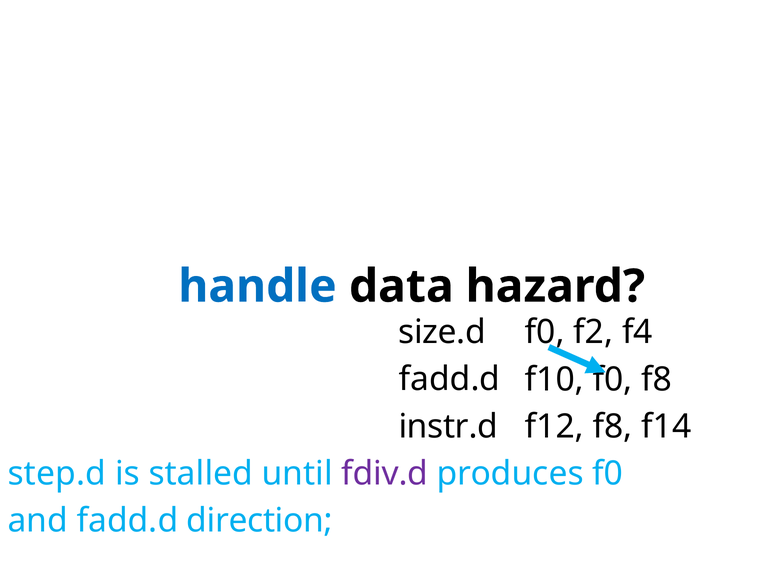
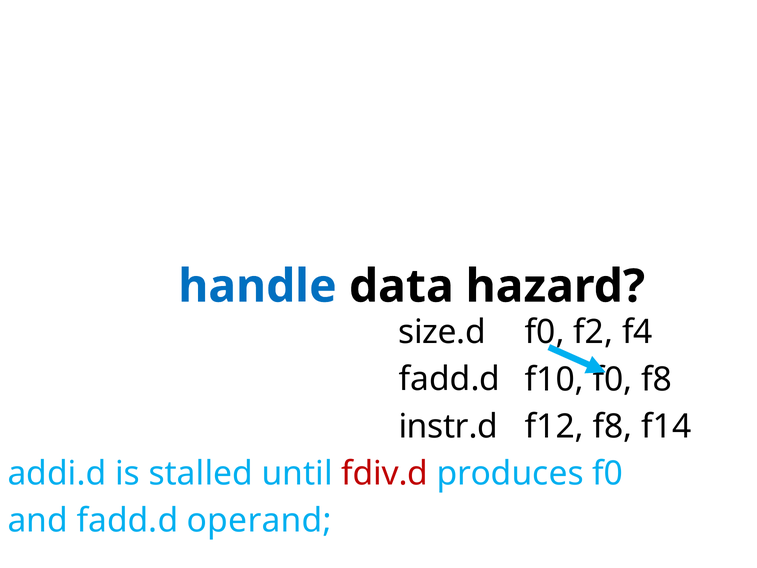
step.d: step.d -> addi.d
fdiv.d colour: purple -> red
direction: direction -> operand
